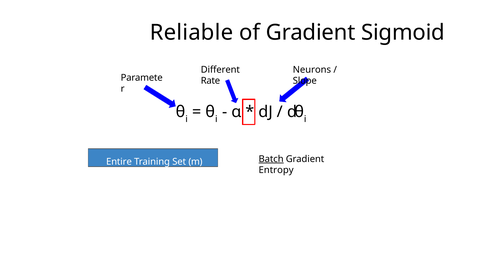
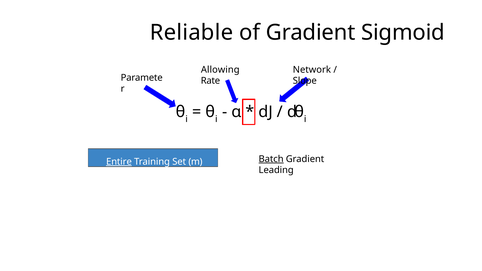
Different: Different -> Allowing
Neurons: Neurons -> Network
Entire underline: none -> present
Entropy: Entropy -> Leading
